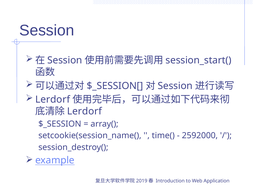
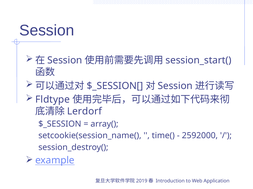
Lerdorf at (53, 100): Lerdorf -> Fldtype
